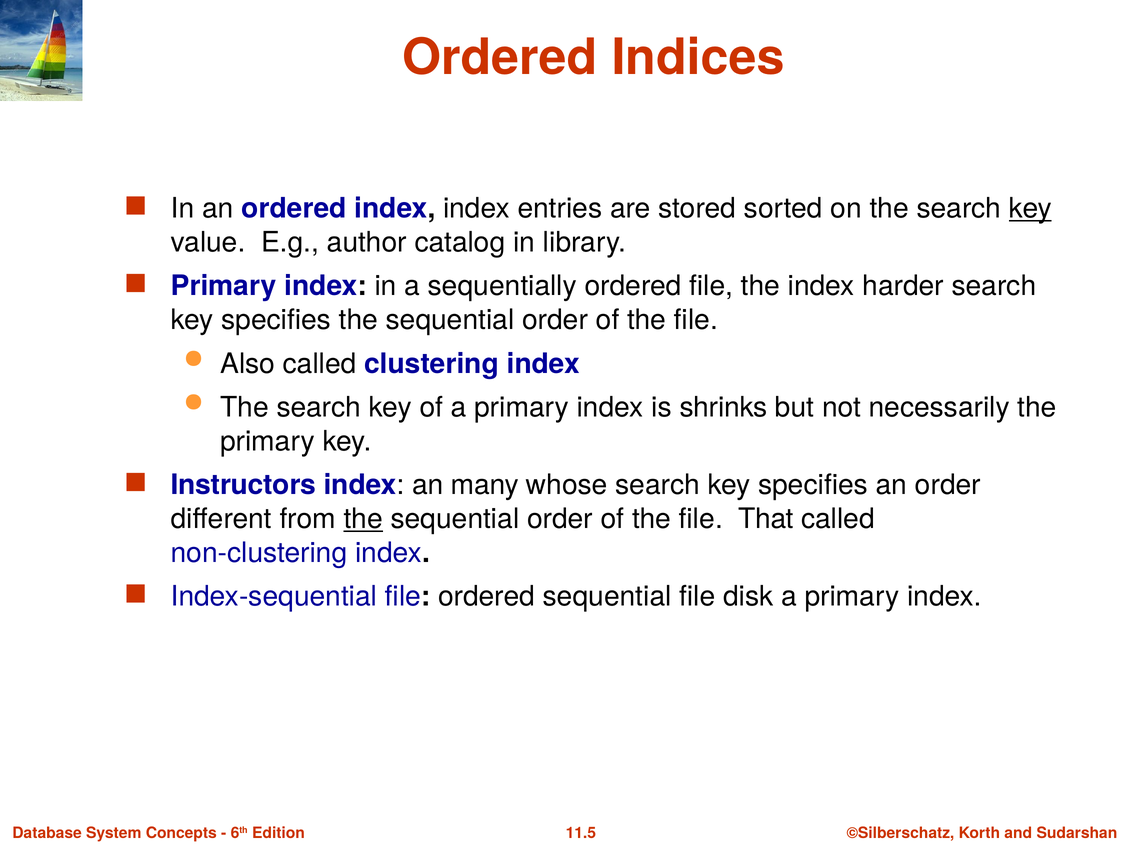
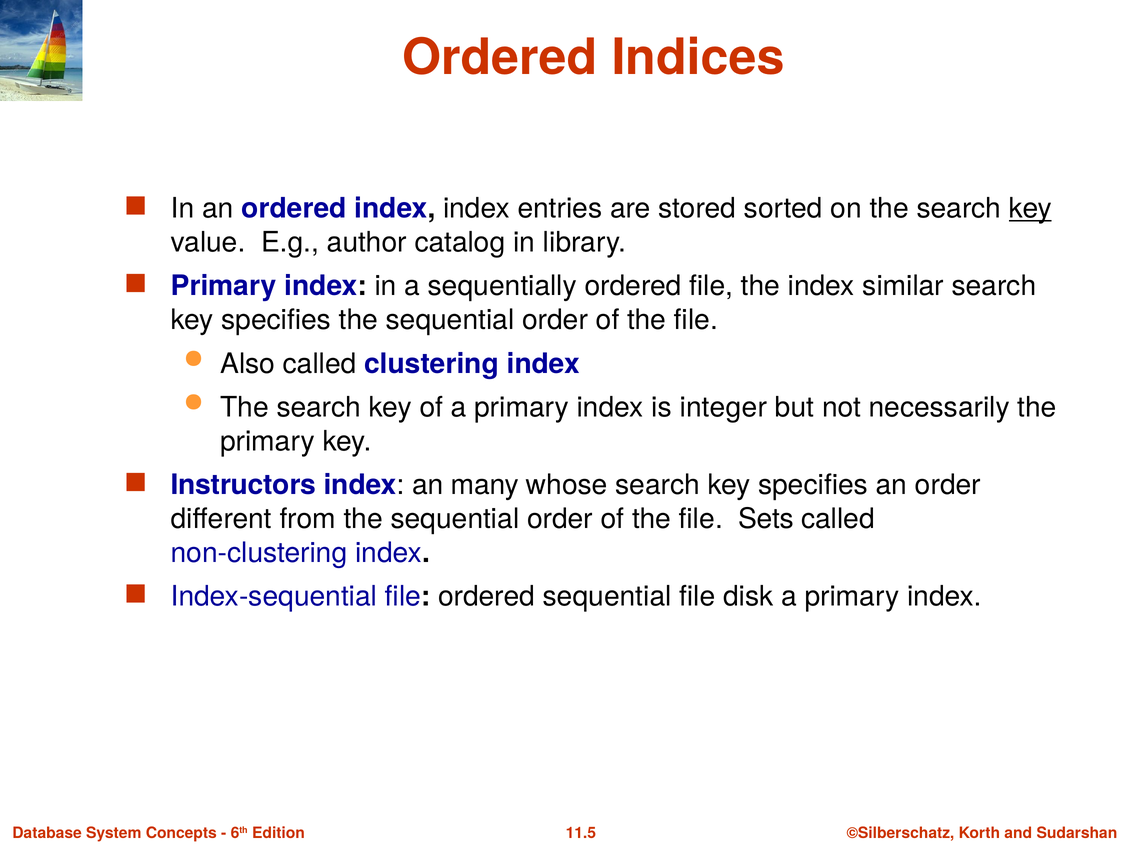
harder: harder -> similar
shrinks: shrinks -> integer
the at (363, 519) underline: present -> none
That: That -> Sets
